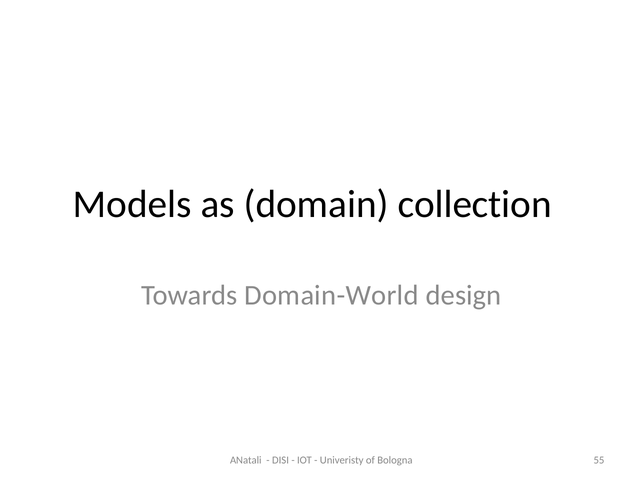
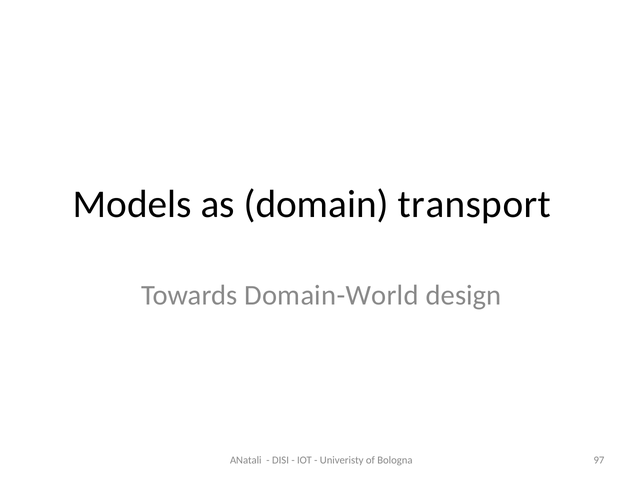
collection: collection -> transport
55: 55 -> 97
